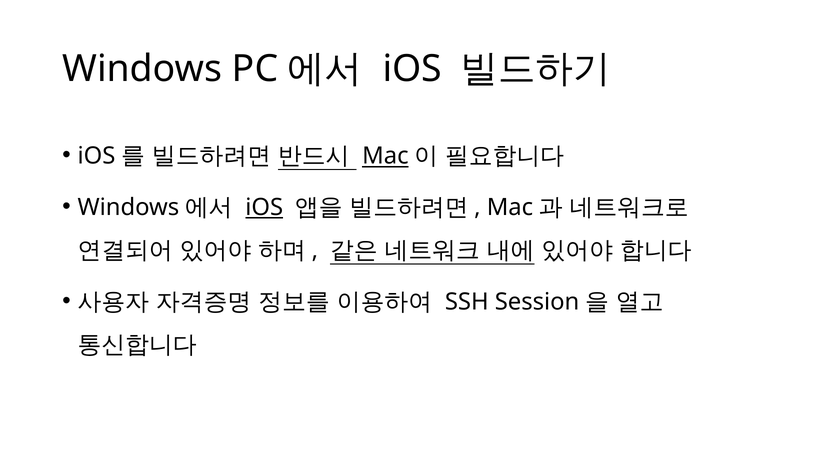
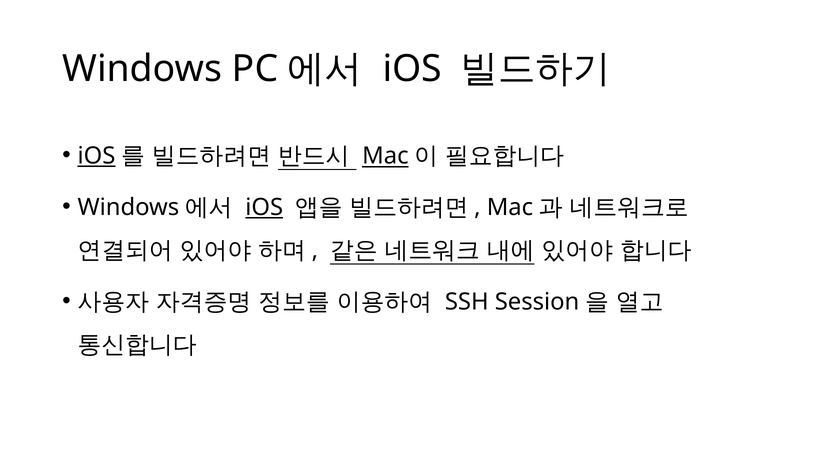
iOS at (97, 156) underline: none -> present
